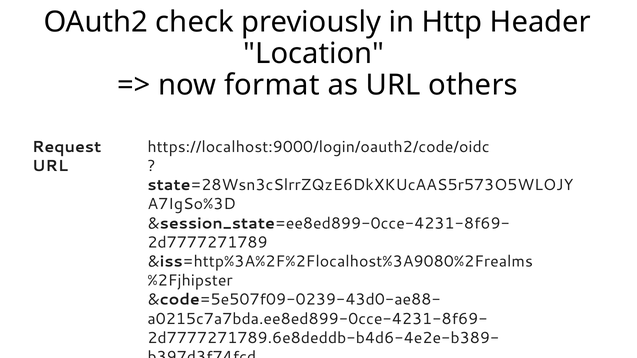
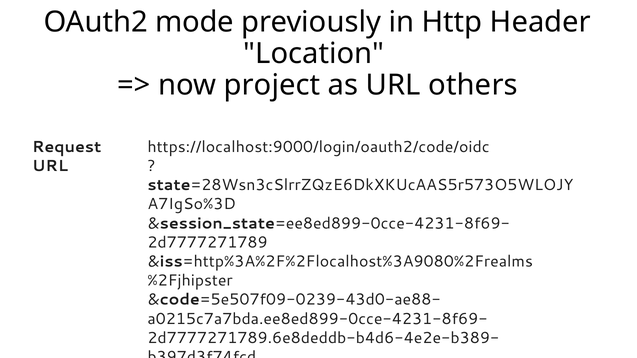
check: check -> mode
format: format -> project
